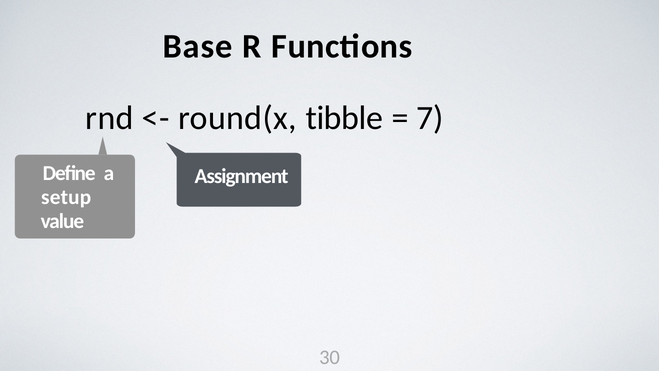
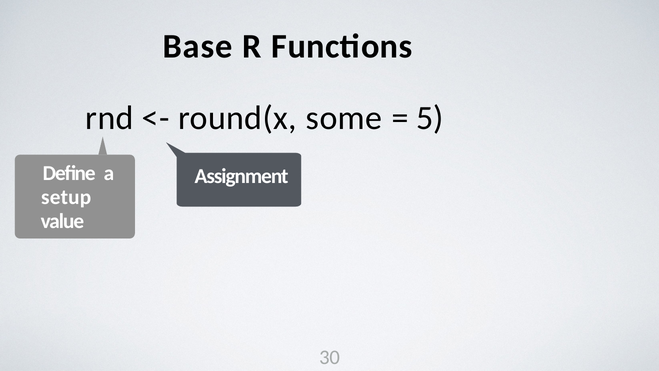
tibble: tibble -> some
7: 7 -> 5
